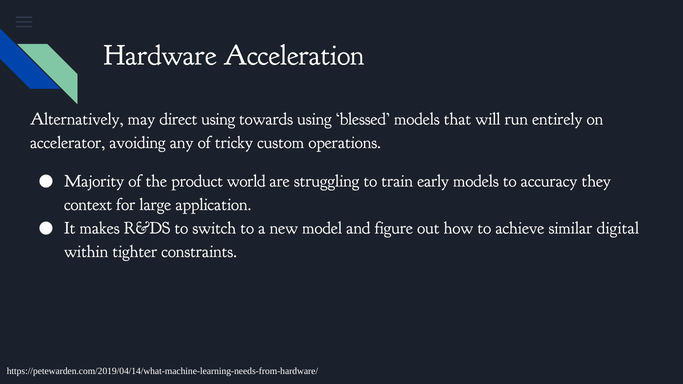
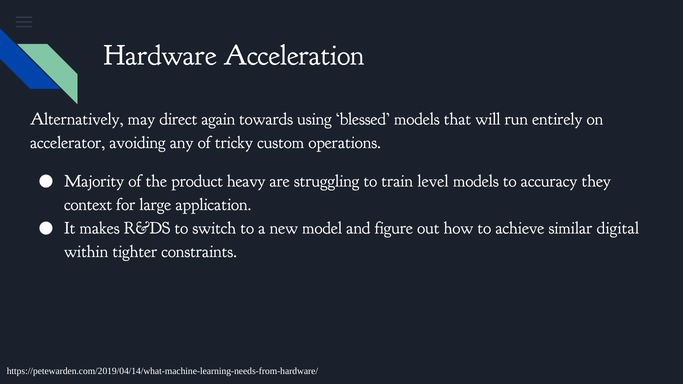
direct using: using -> again
world: world -> heavy
early: early -> level
